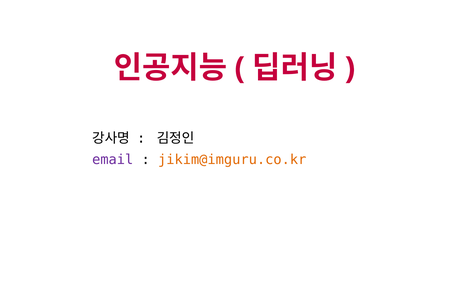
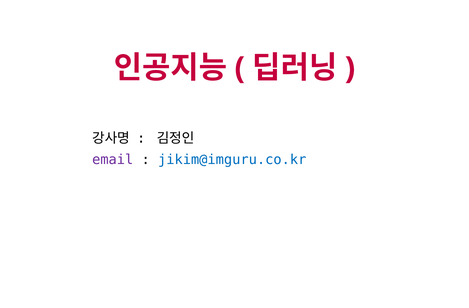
jikim@imguru.co.kr colour: orange -> blue
